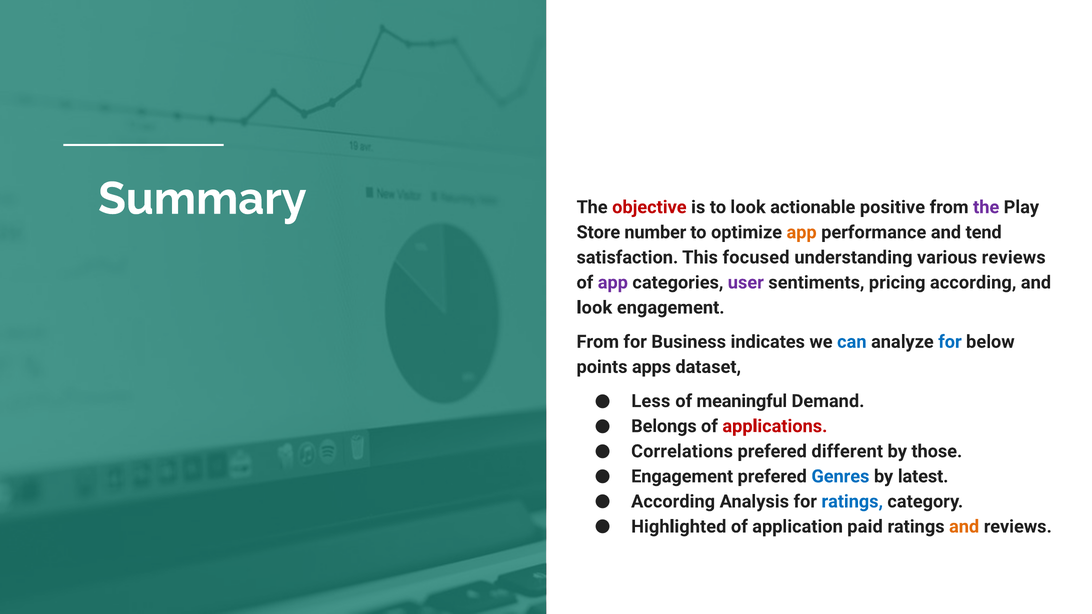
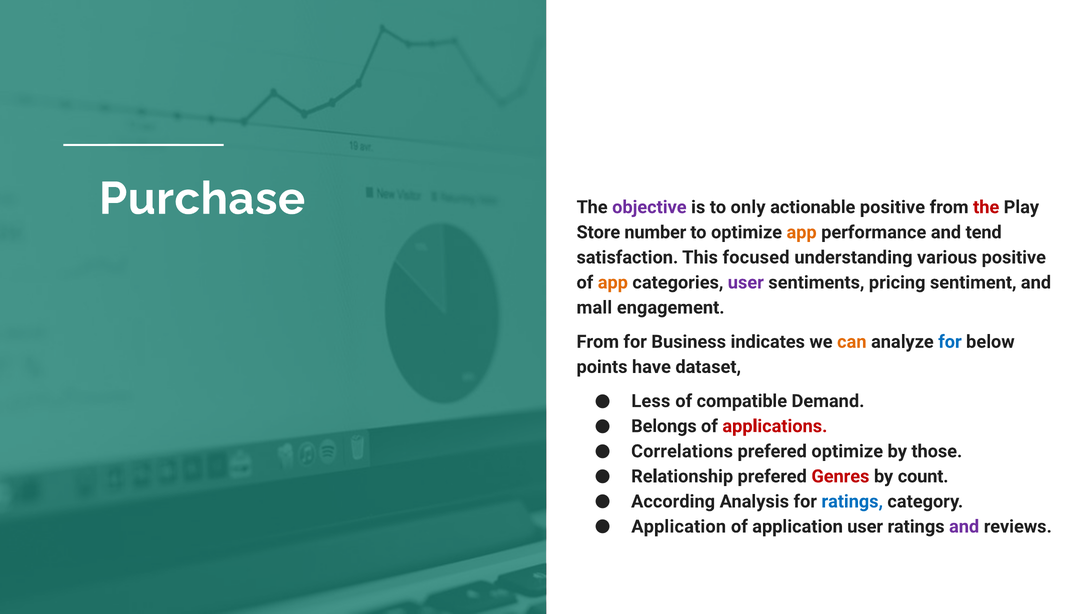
Summary: Summary -> Purchase
objective colour: red -> purple
to look: look -> only
the at (986, 207) colour: purple -> red
various reviews: reviews -> positive
app at (613, 283) colour: purple -> orange
pricing according: according -> sentiment
look at (594, 308): look -> mall
can colour: blue -> orange
apps: apps -> have
meaningful: meaningful -> compatible
prefered different: different -> optimize
Engagement at (682, 477): Engagement -> Relationship
Genres colour: blue -> red
latest: latest -> count
Highlighted at (679, 527): Highlighted -> Application
application paid: paid -> user
and at (964, 527) colour: orange -> purple
